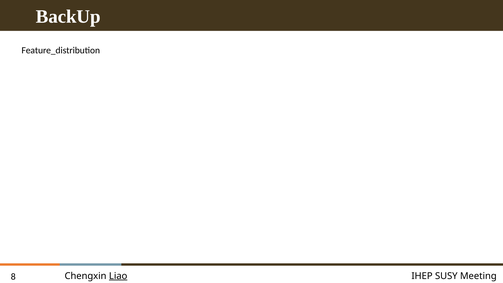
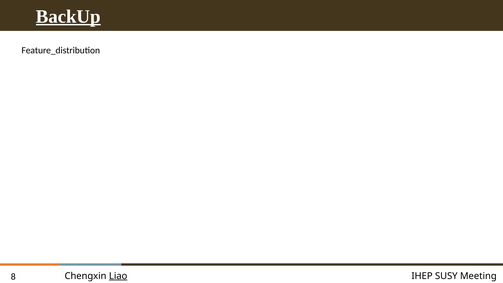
BackUp underline: none -> present
